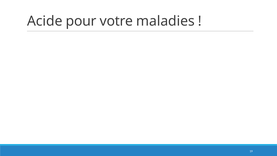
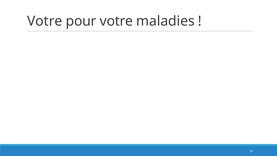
Acide at (45, 21): Acide -> Votre
